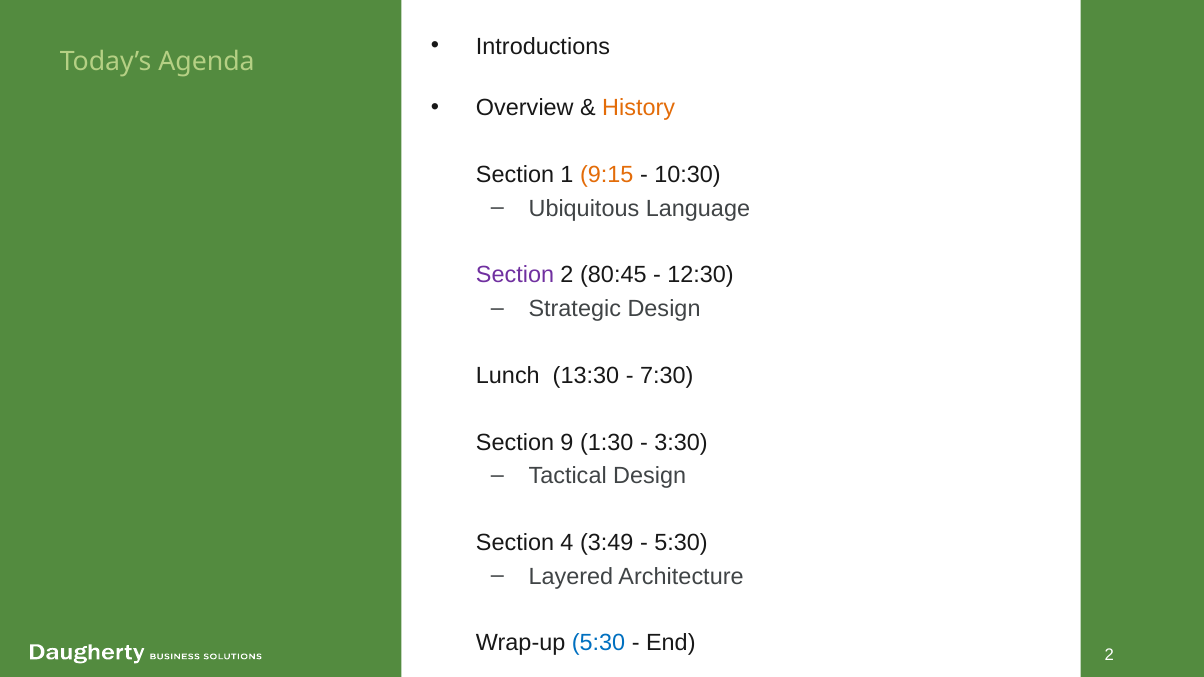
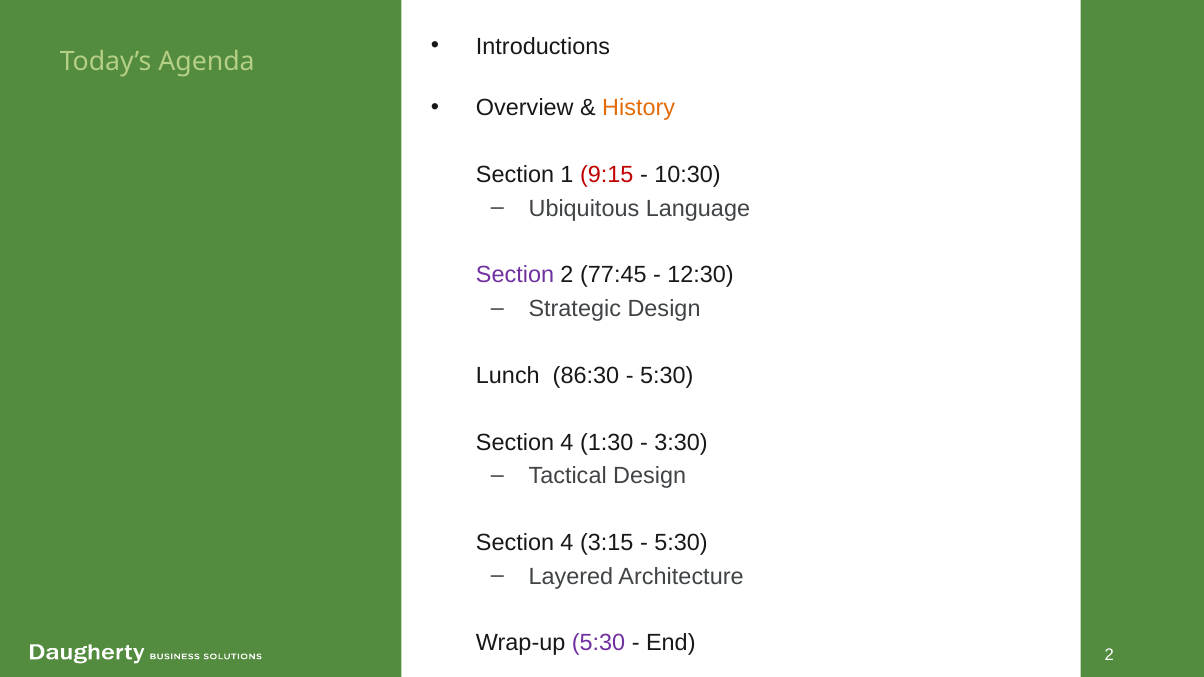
9:15 colour: orange -> red
80:45: 80:45 -> 77:45
13:30: 13:30 -> 86:30
7:30 at (667, 376): 7:30 -> 5:30
9 at (567, 443): 9 -> 4
3:49: 3:49 -> 3:15
5:30 at (599, 643) colour: blue -> purple
